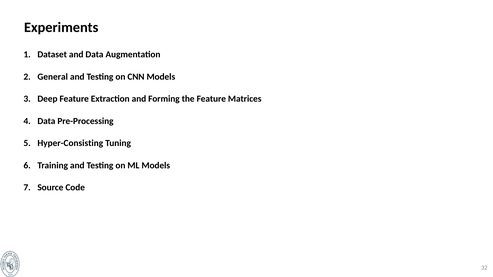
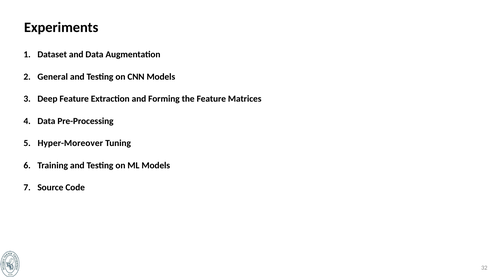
Hyper-Consisting: Hyper-Consisting -> Hyper-Moreover
